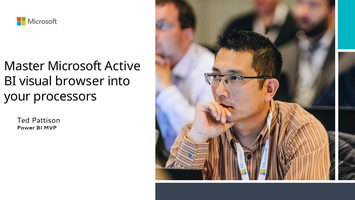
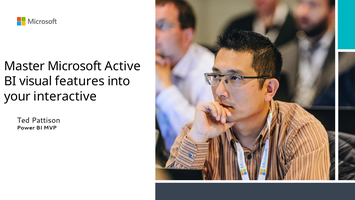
browser: browser -> features
processors: processors -> interactive
